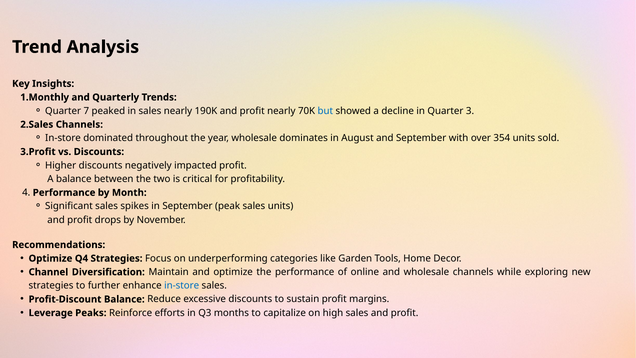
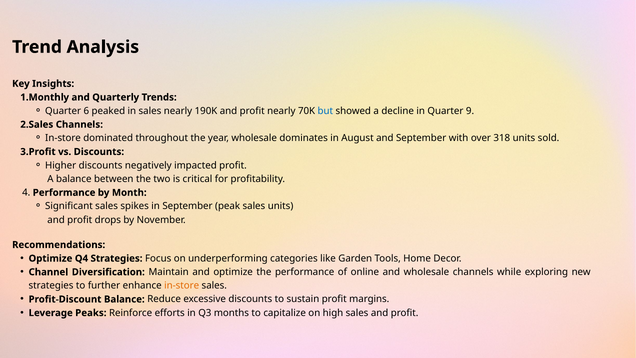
7: 7 -> 6
3: 3 -> 9
354: 354 -> 318
in-store at (182, 285) colour: blue -> orange
